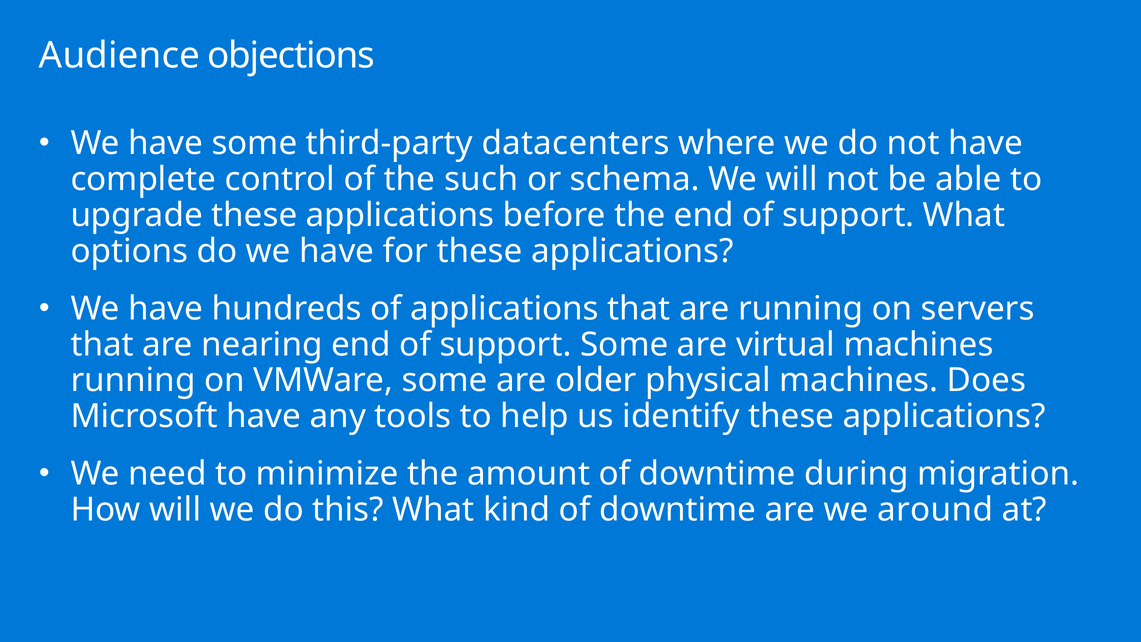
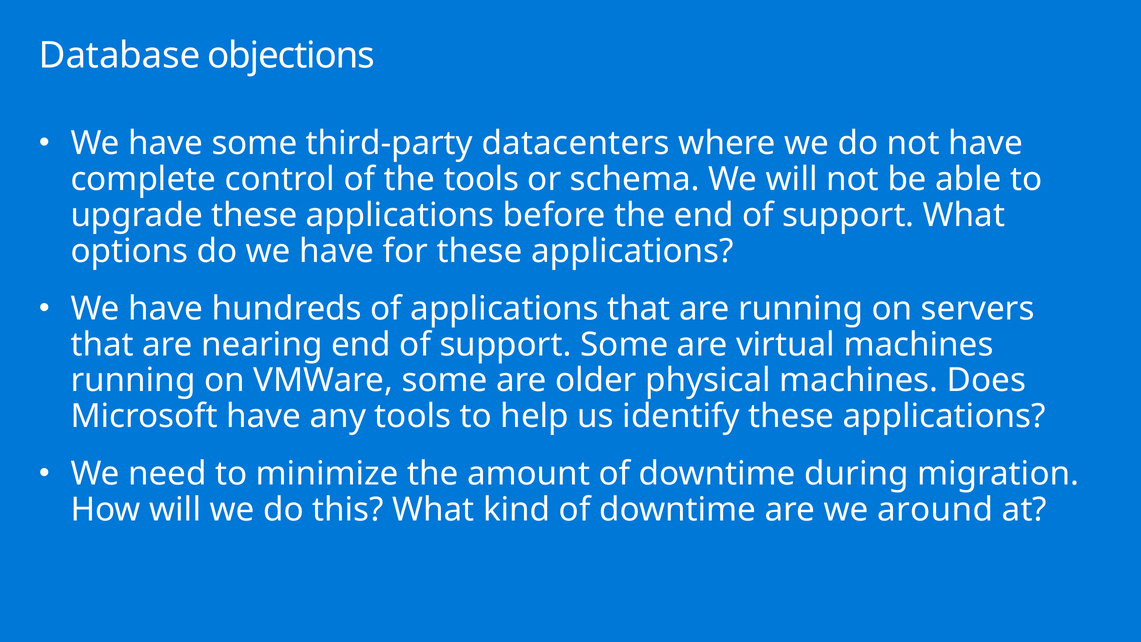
Audience: Audience -> Database
the such: such -> tools
